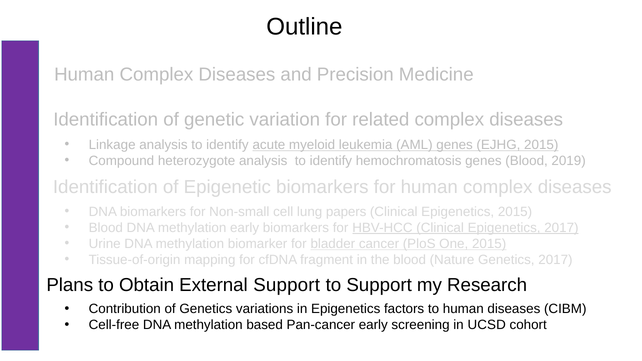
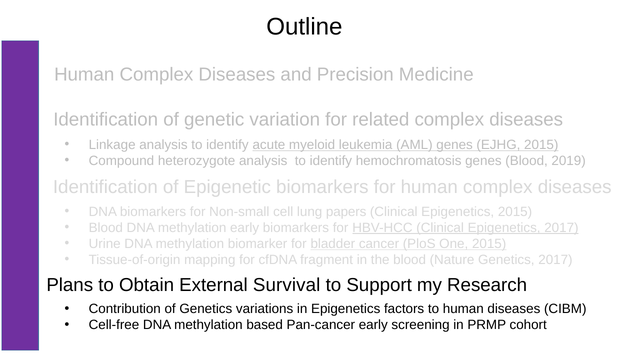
External Support: Support -> Survival
UCSD: UCSD -> PRMP
